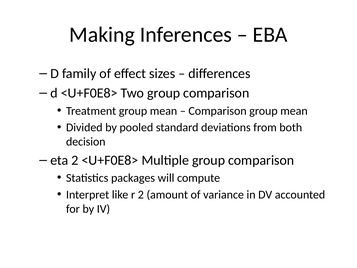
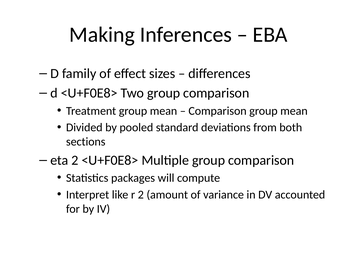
decision: decision -> sections
